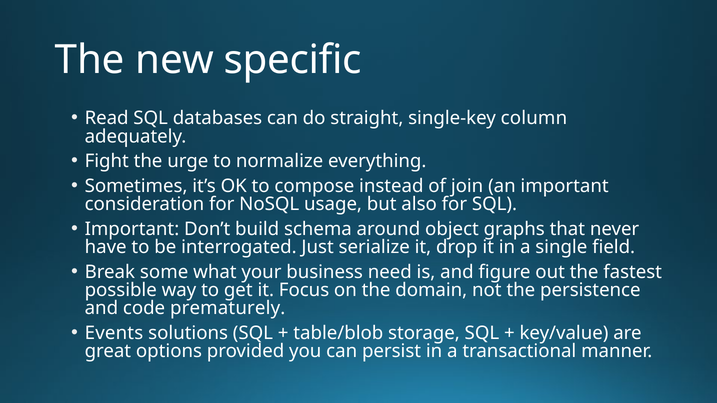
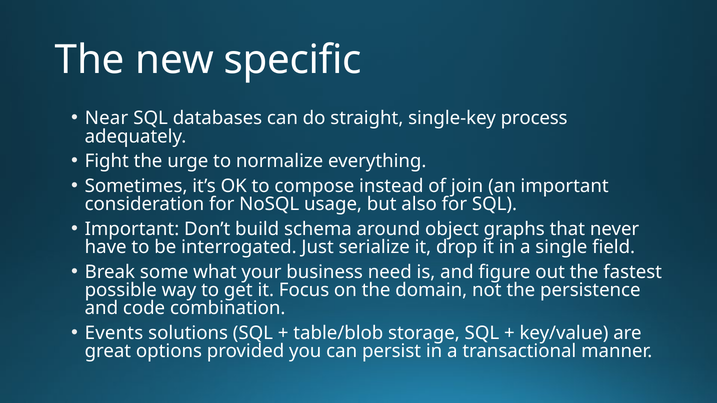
Read: Read -> Near
column: column -> process
prematurely: prematurely -> combination
